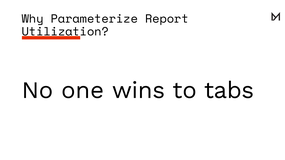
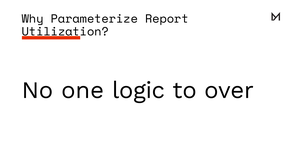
wins: wins -> logic
tabs: tabs -> over
